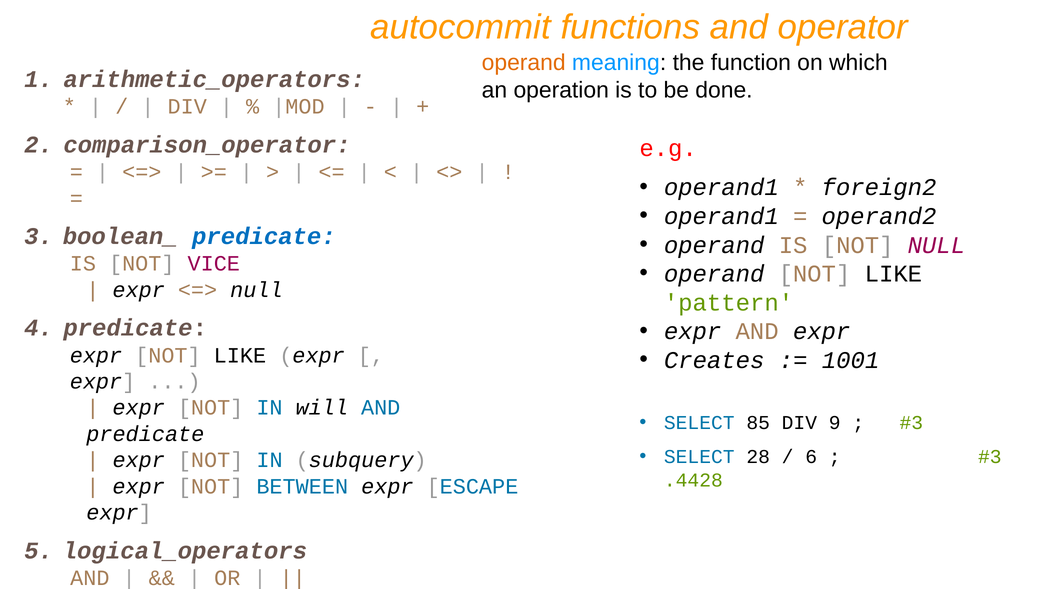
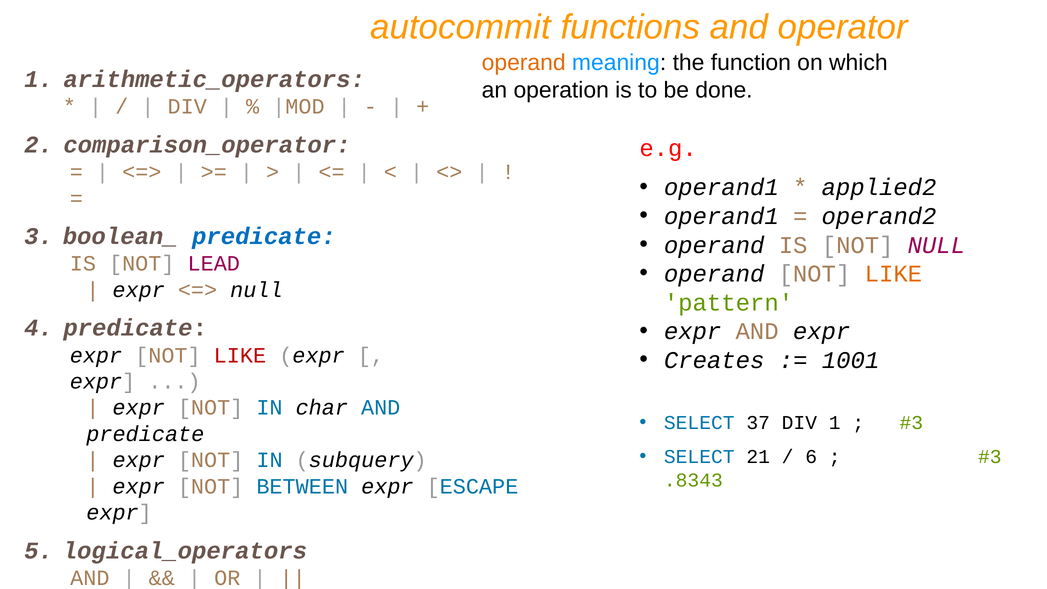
foreign2: foreign2 -> applied2
VICE: VICE -> LEAD
LIKE at (893, 274) colour: black -> orange
LIKE at (240, 355) colour: black -> red
will: will -> char
85: 85 -> 37
DIV 9: 9 -> 1
28: 28 -> 21
.4428: .4428 -> .8343
